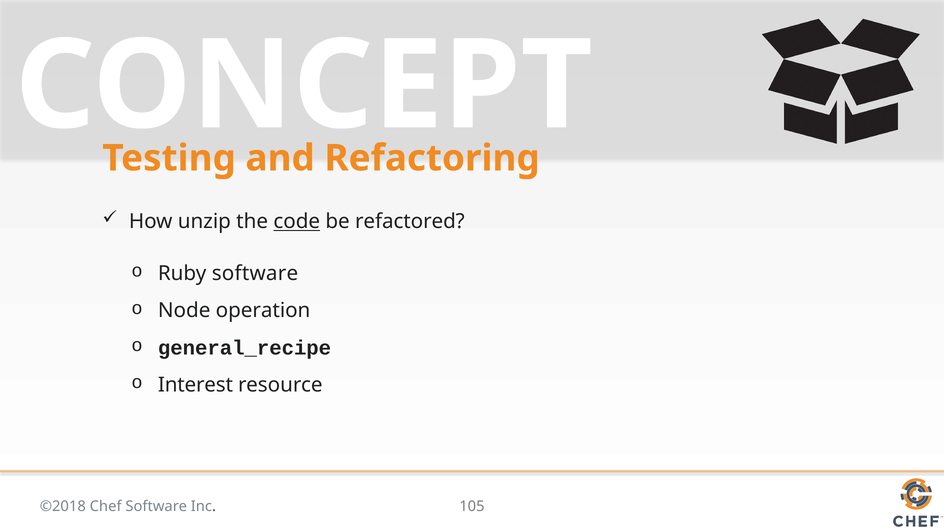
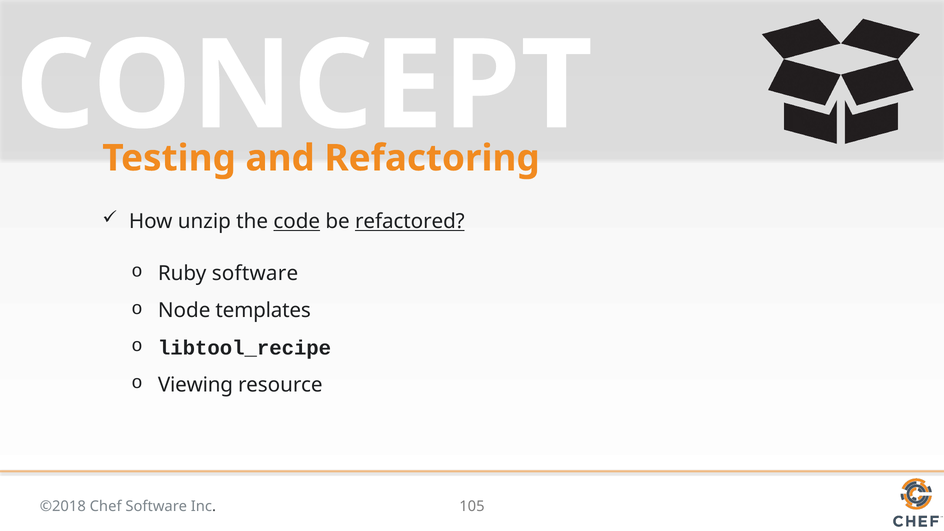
refactored underline: none -> present
operation: operation -> templates
general_recipe: general_recipe -> libtool_recipe
Interest: Interest -> Viewing
